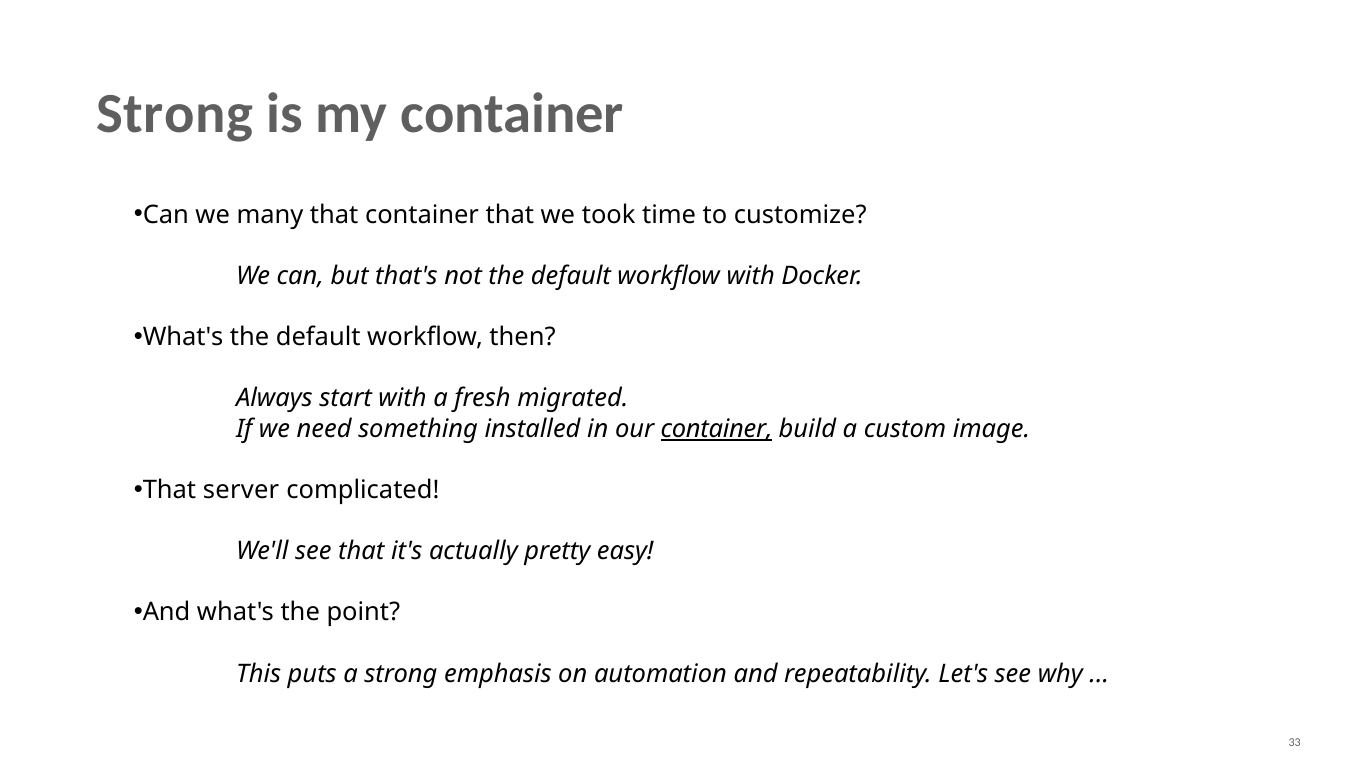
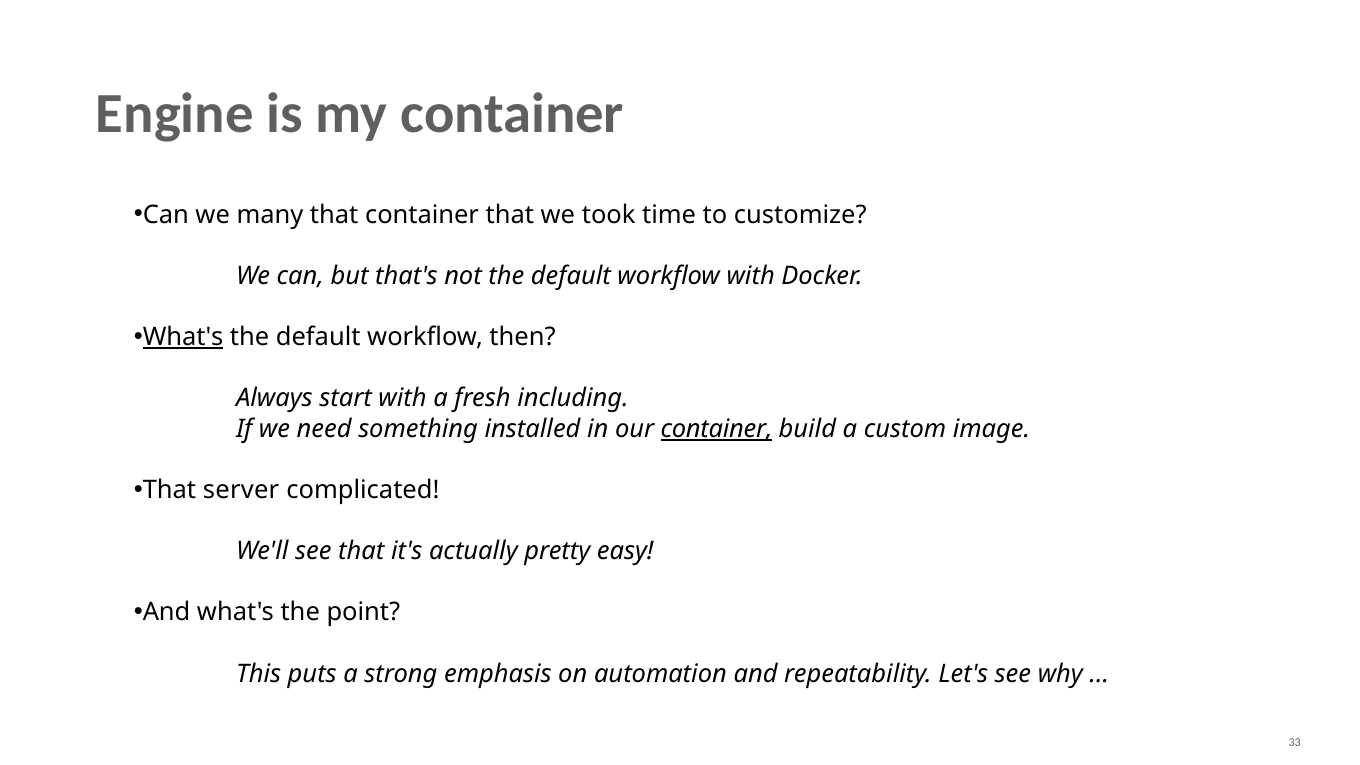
Strong at (175, 114): Strong -> Engine
What's at (183, 337) underline: none -> present
migrated: migrated -> including
